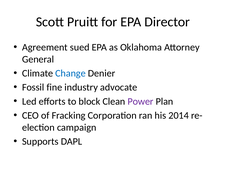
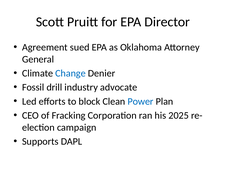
fine: fine -> drill
Power colour: purple -> blue
2014: 2014 -> 2025
